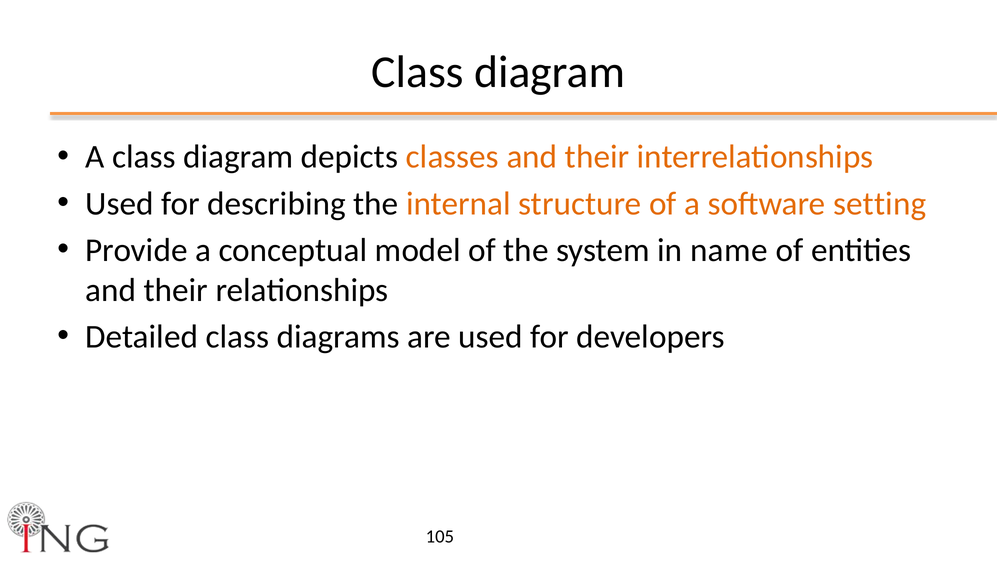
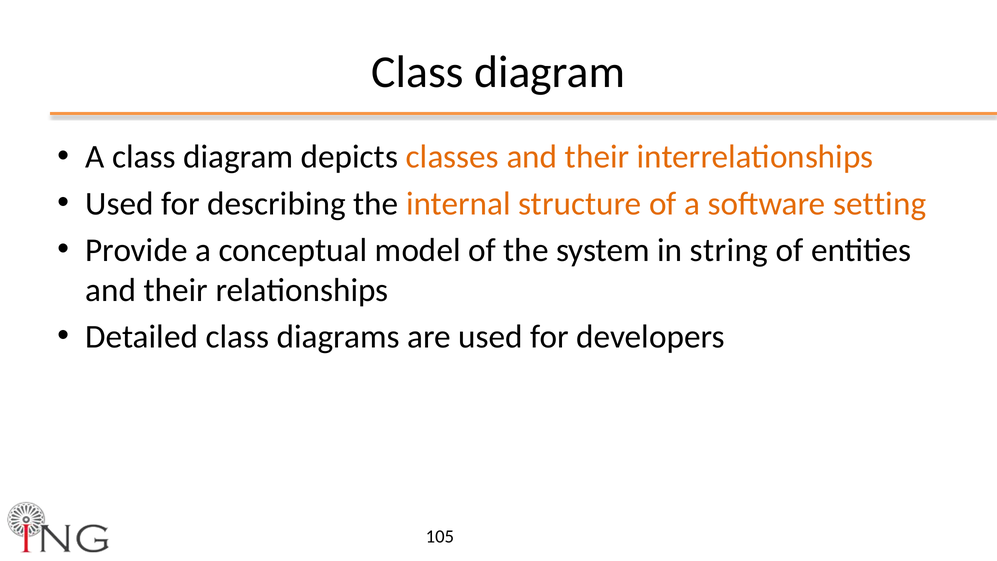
name: name -> string
